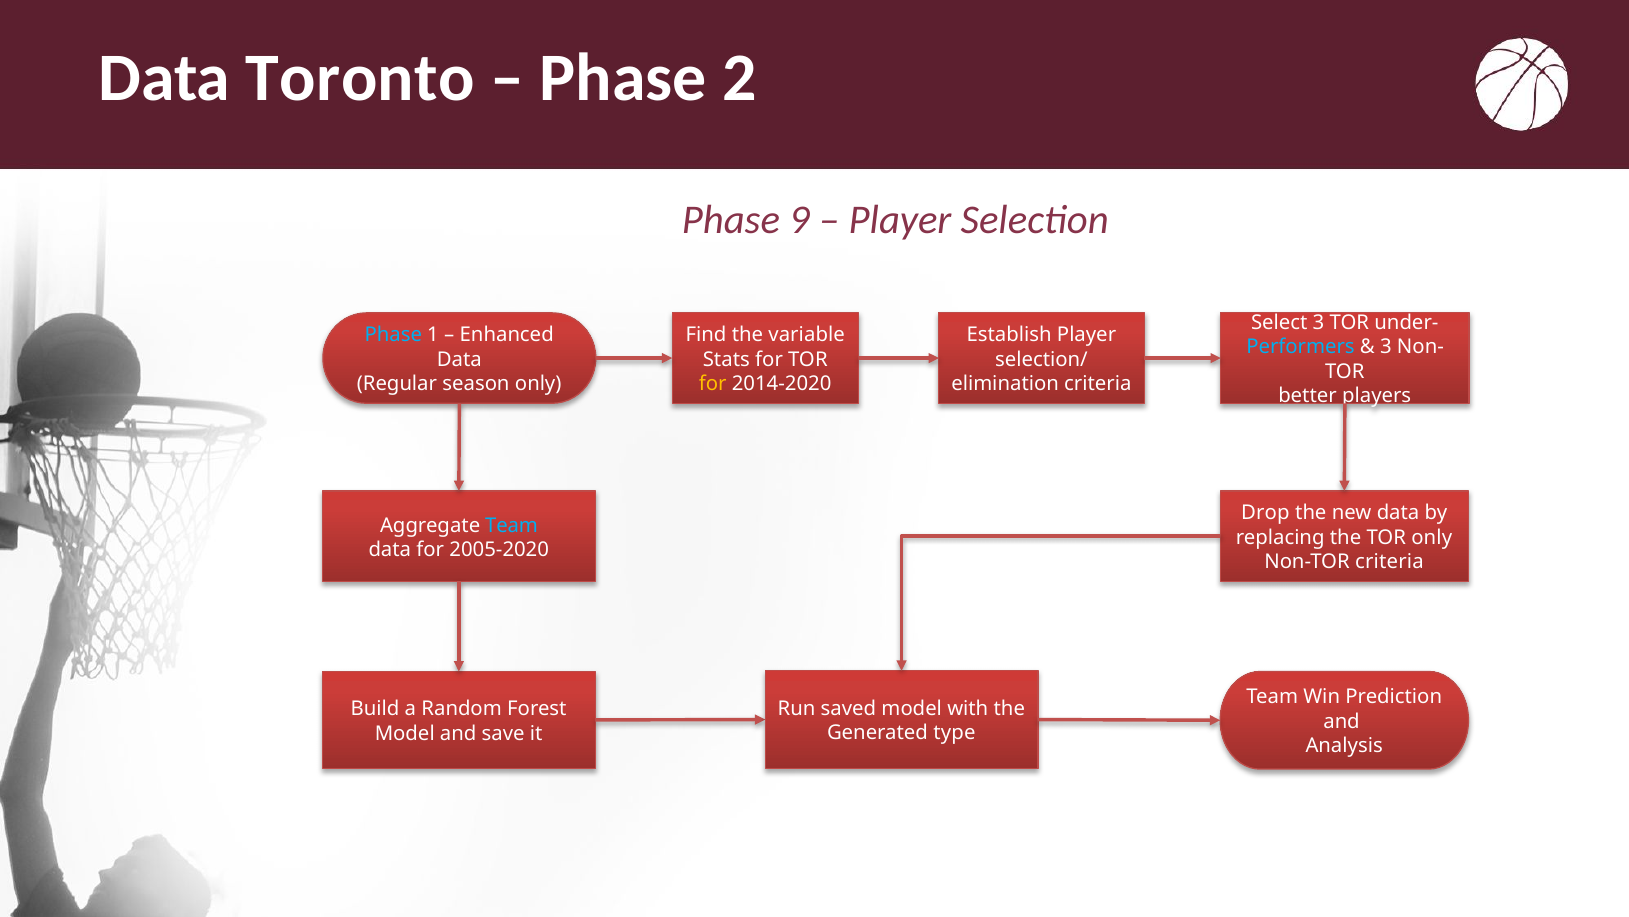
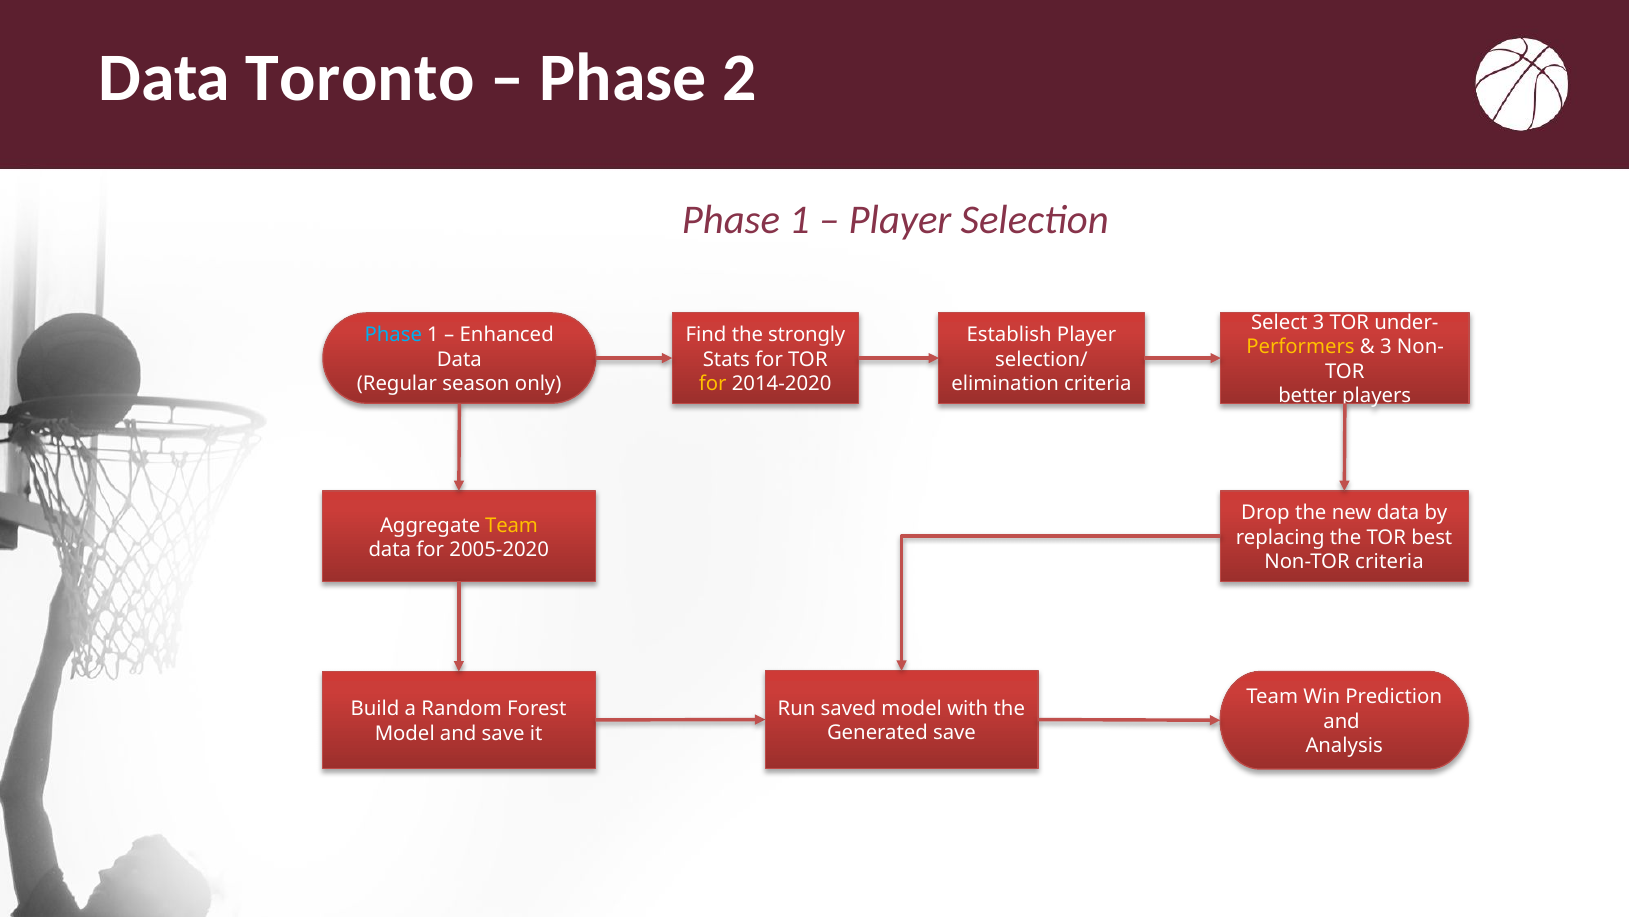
9 at (800, 220): 9 -> 1
variable: variable -> strongly
Performers colour: light blue -> yellow
Team at (511, 525) colour: light blue -> yellow
TOR only: only -> best
Generated type: type -> save
